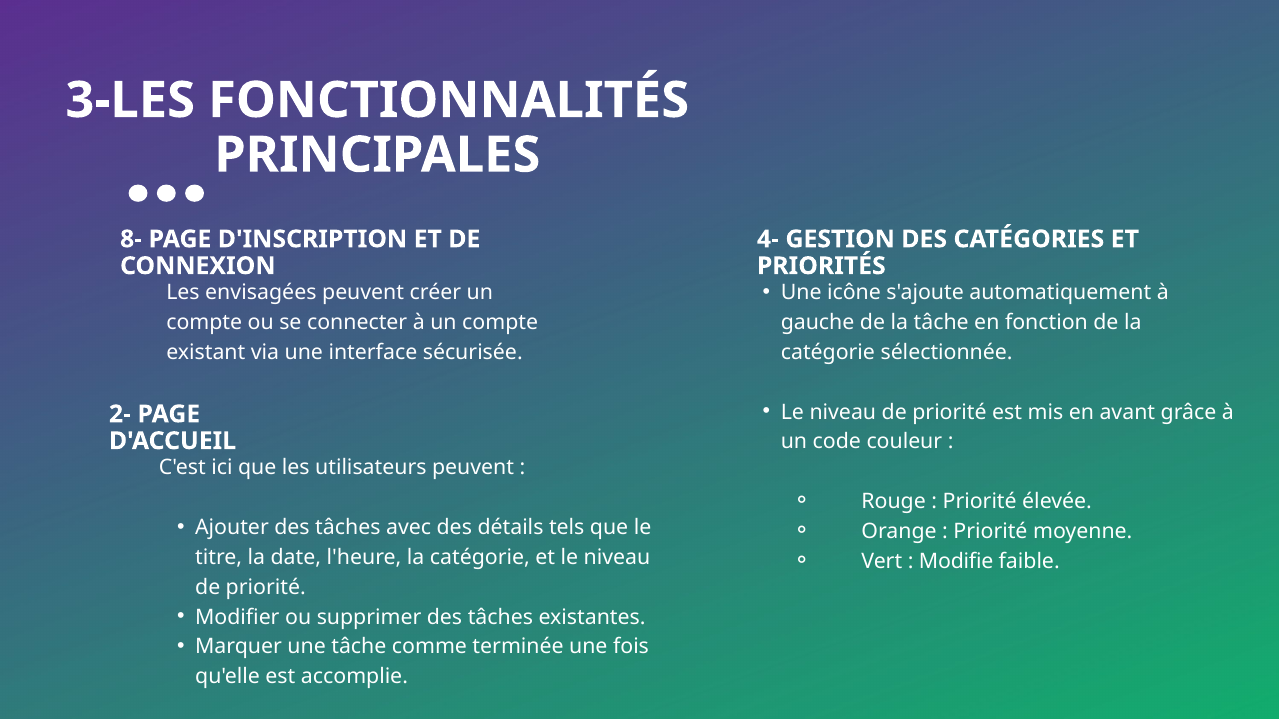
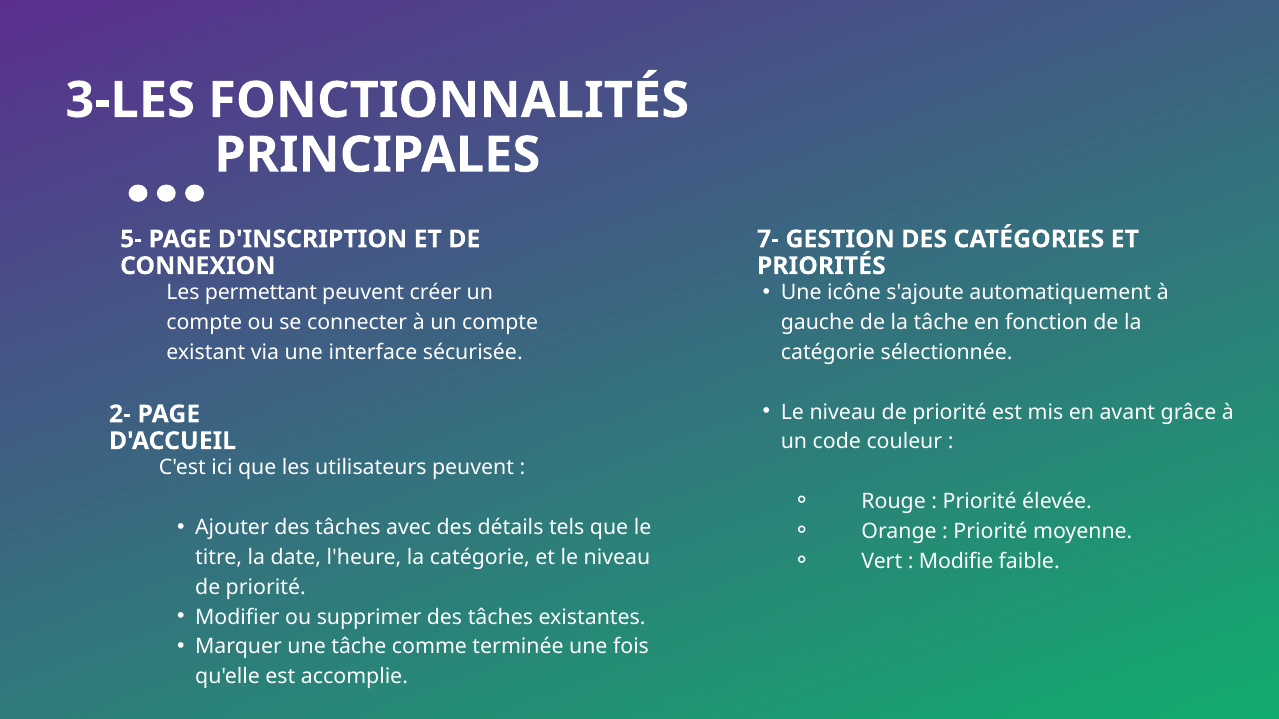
8-: 8- -> 5-
4-: 4- -> 7-
envisagées: envisagées -> permettant
